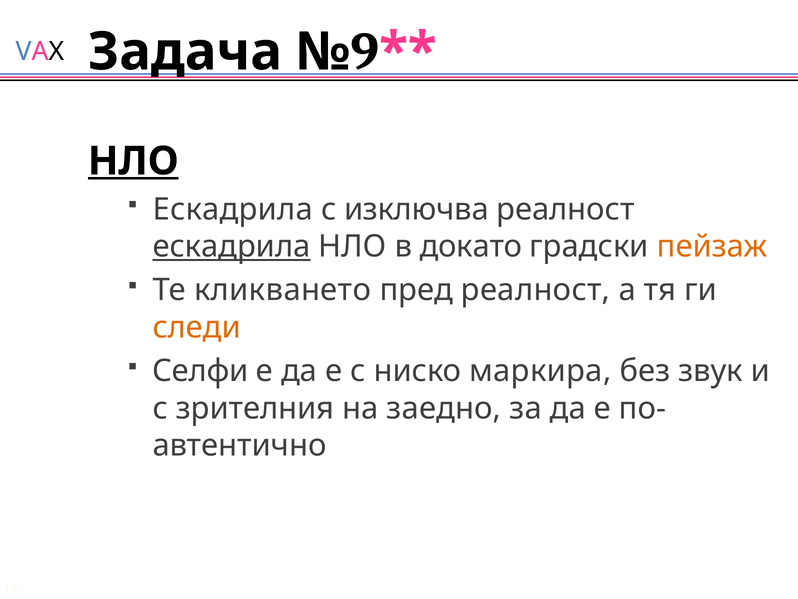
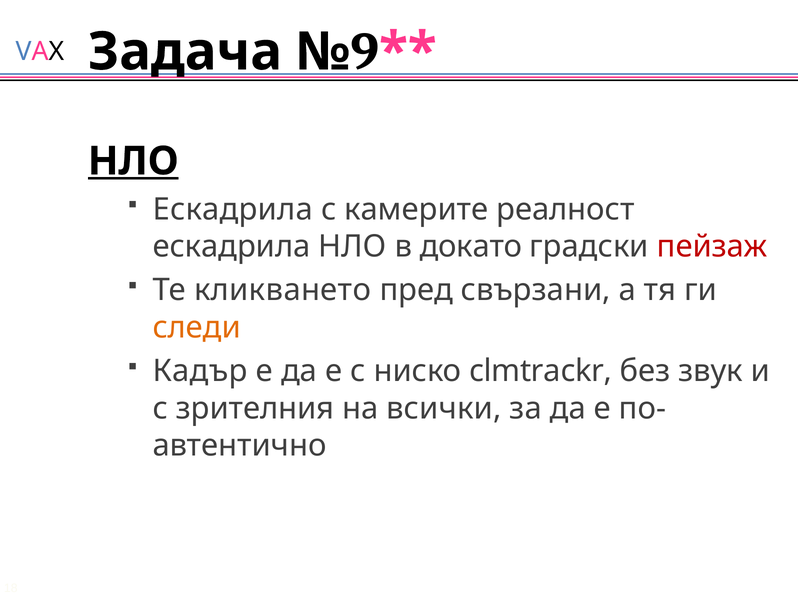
изключва: изключва -> камерите
ескадрила at (232, 246) underline: present -> none
пейзаж colour: orange -> red
пред реалност: реалност -> свързани
Селфи: Селфи -> Кадър
маркира: маркира -> clmtrackr
заедно: заедно -> всички
